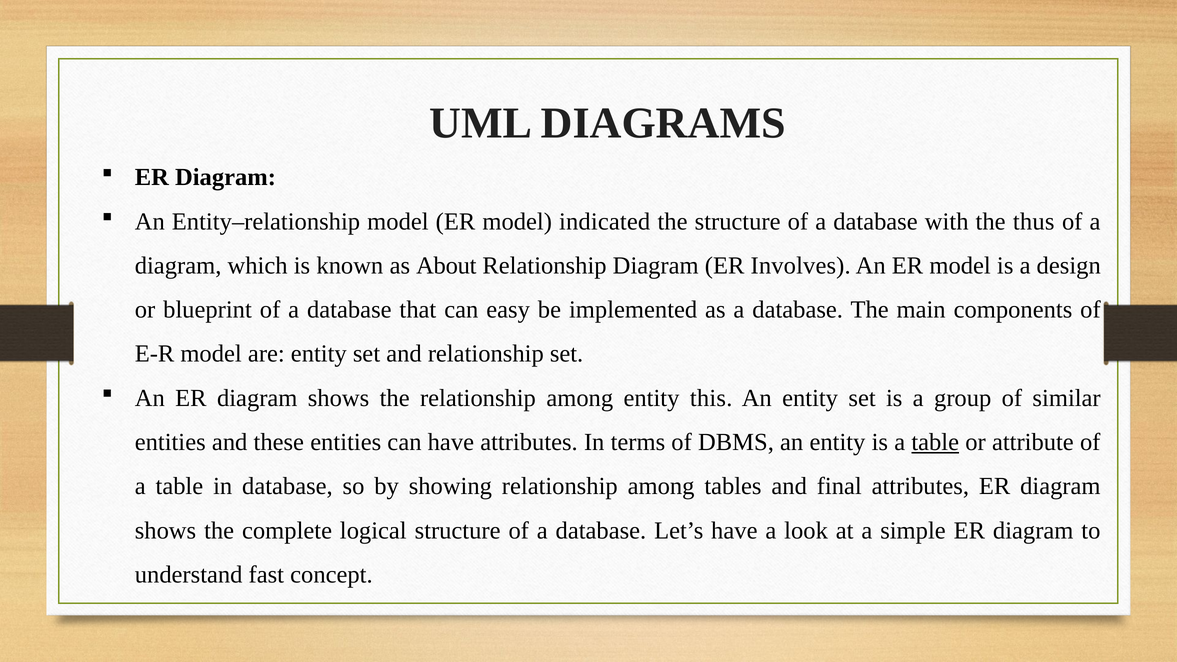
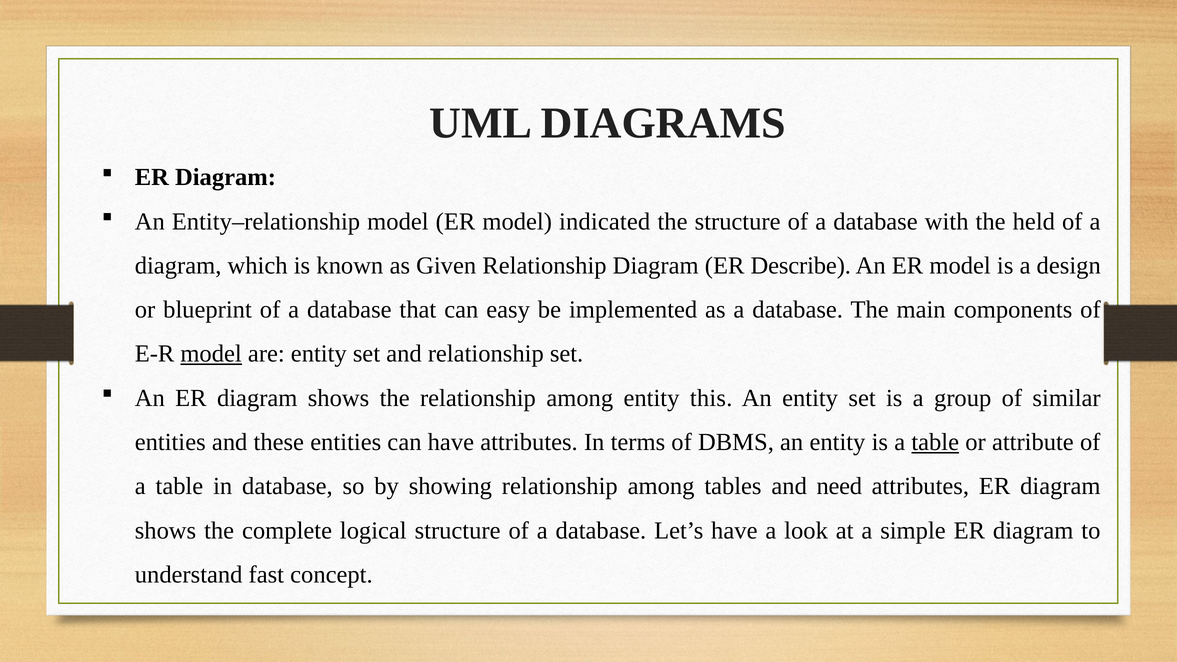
thus: thus -> held
About: About -> Given
Involves: Involves -> Describe
model at (211, 354) underline: none -> present
final: final -> need
